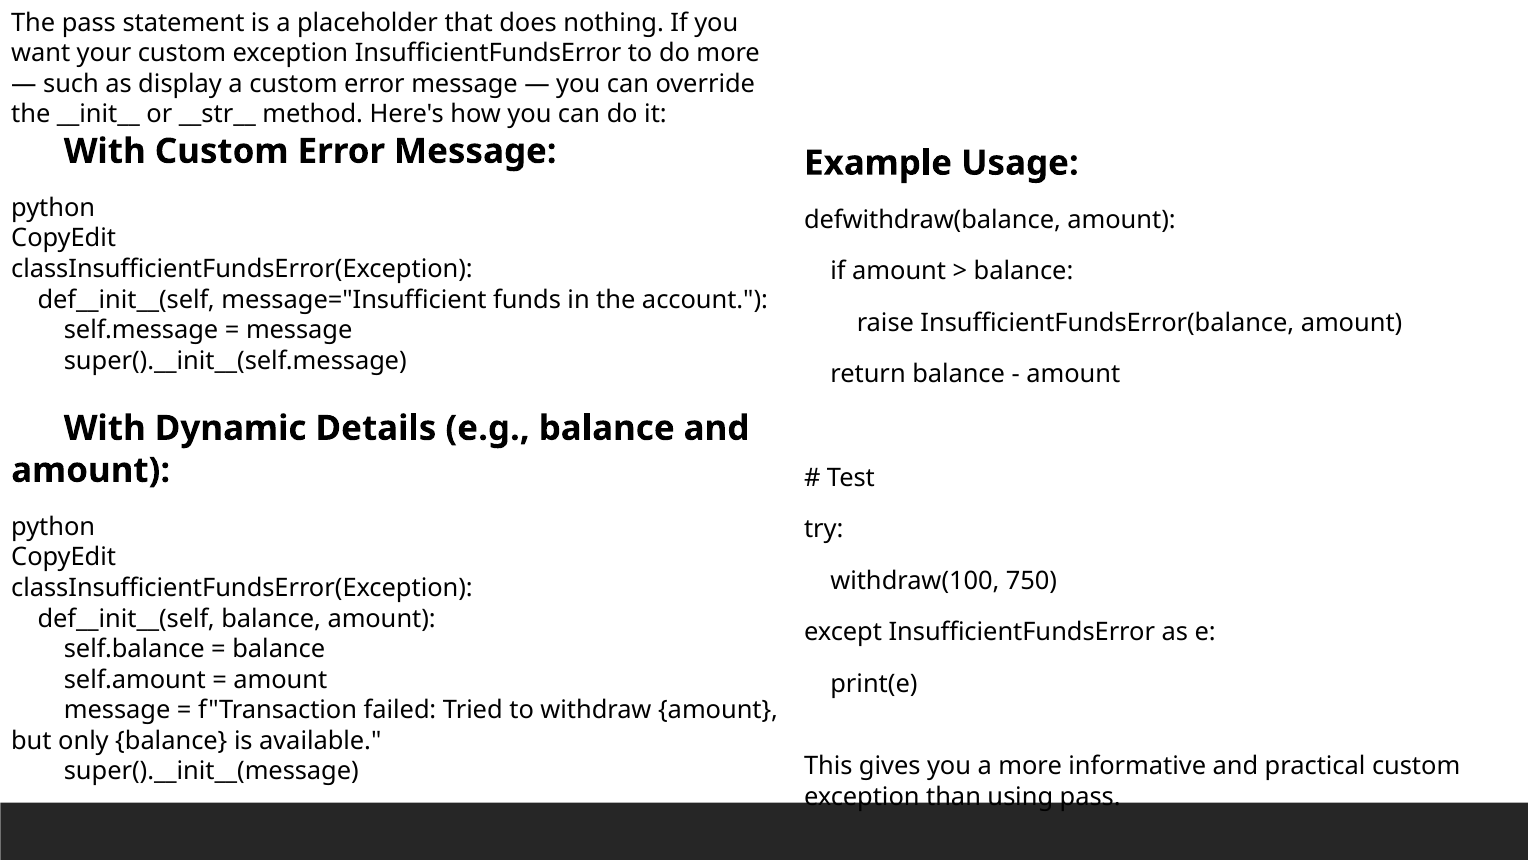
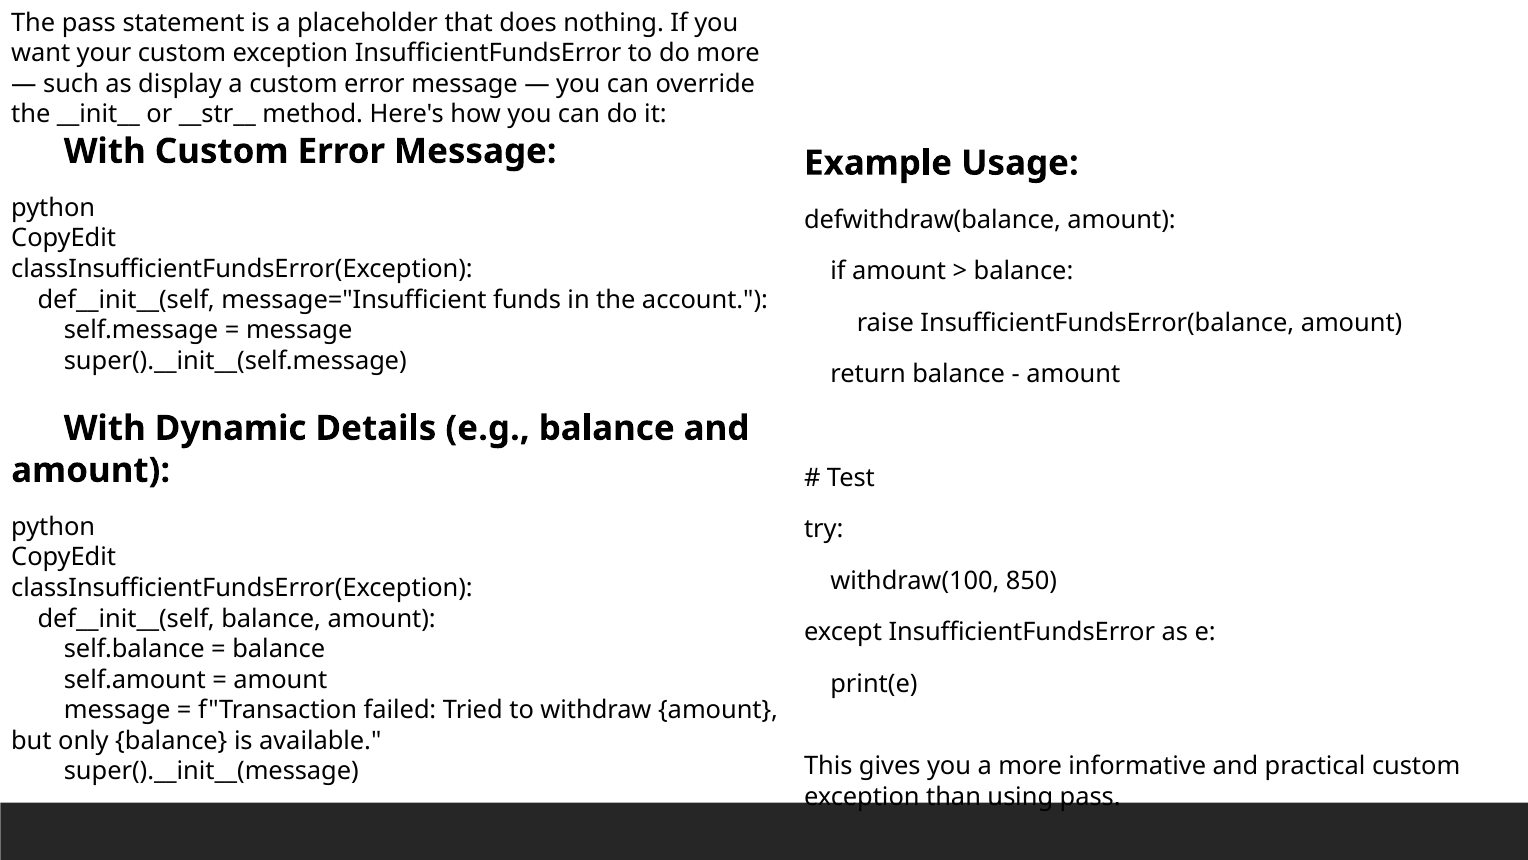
750: 750 -> 850
